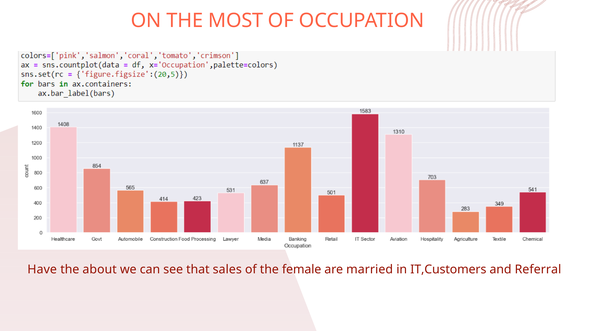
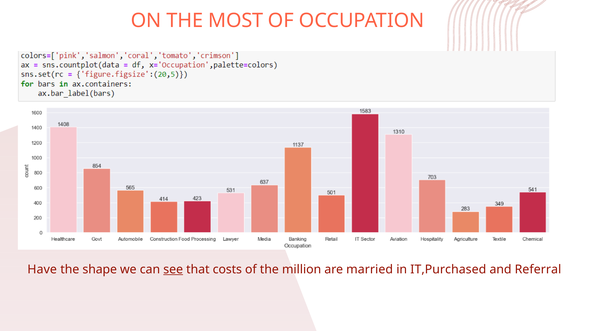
about: about -> shape
see underline: none -> present
sales: sales -> costs
female: female -> million
IT,Customers: IT,Customers -> IT,Purchased
